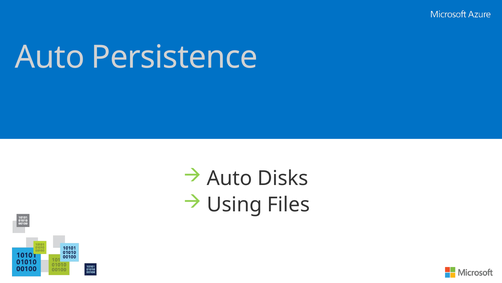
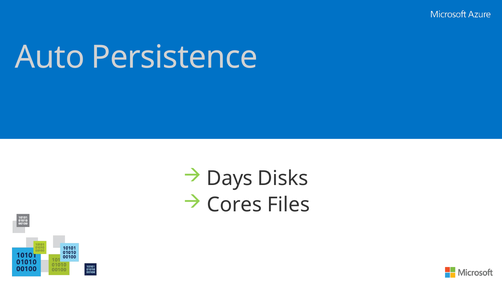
Auto at (230, 178): Auto -> Days
Using: Using -> Cores
